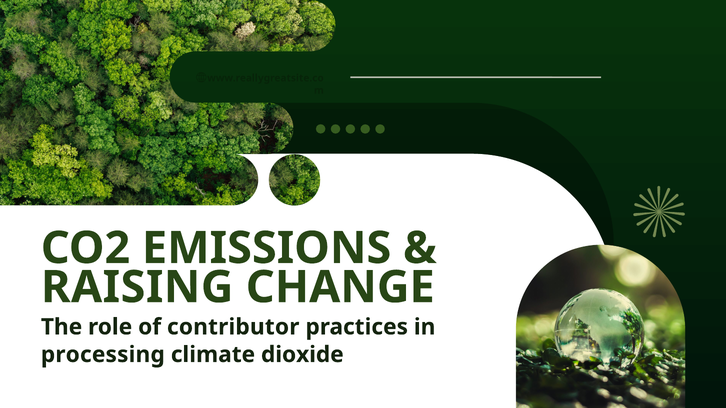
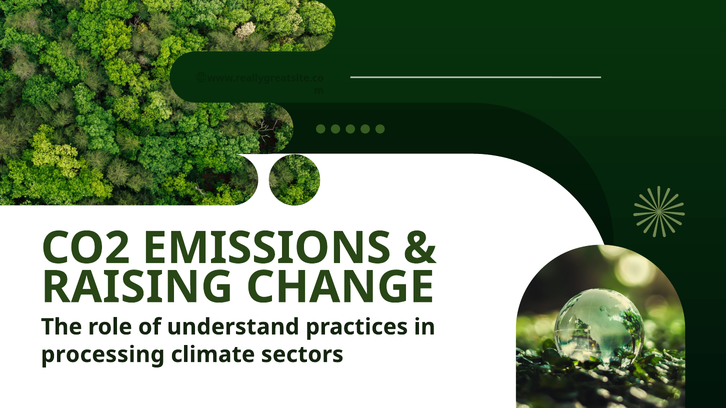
contributor: contributor -> understand
dioxide: dioxide -> sectors
